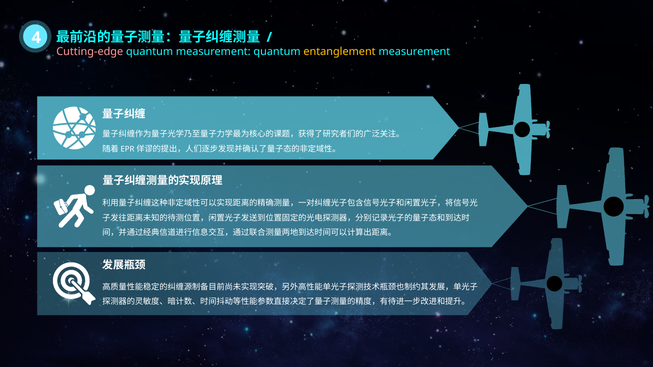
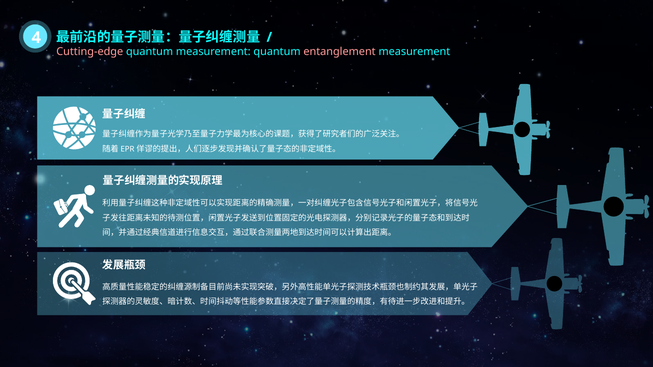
entanglement colour: yellow -> pink
